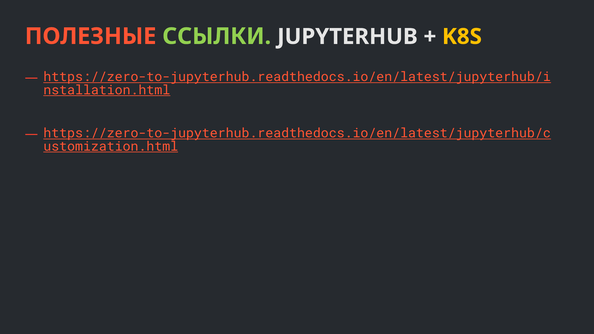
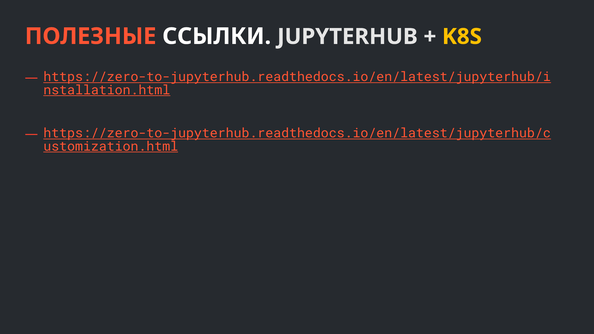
ССЫЛКИ colour: light green -> white
